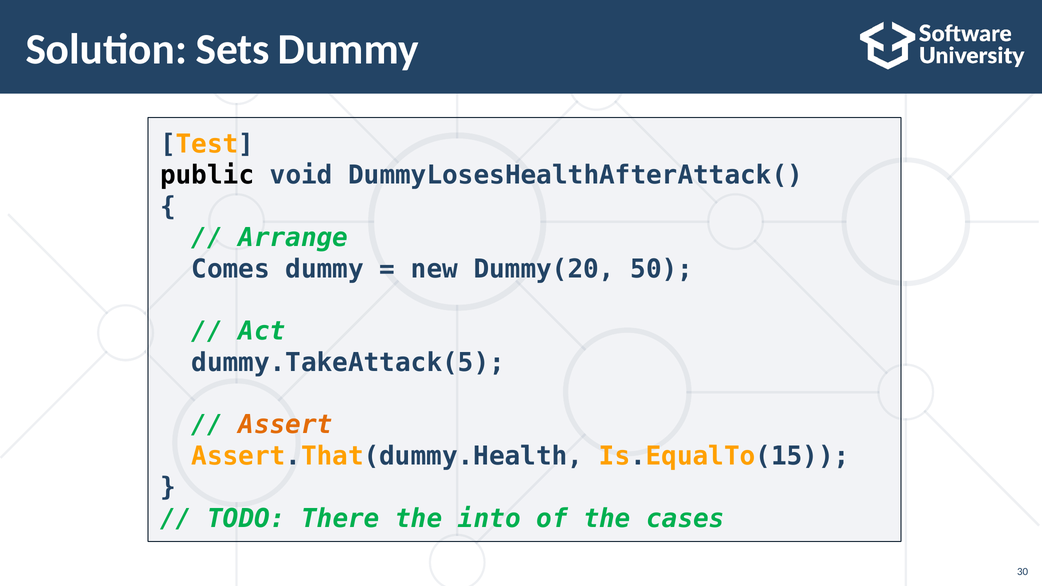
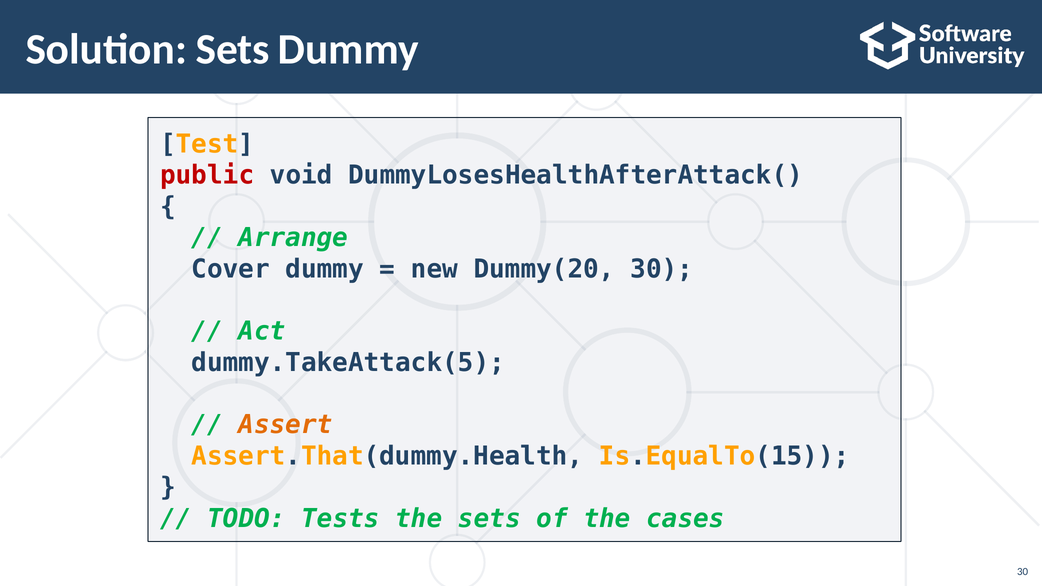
public colour: black -> red
Comes: Comes -> Cover
Dummy(20 50: 50 -> 30
There: There -> Tests
the into: into -> sets
